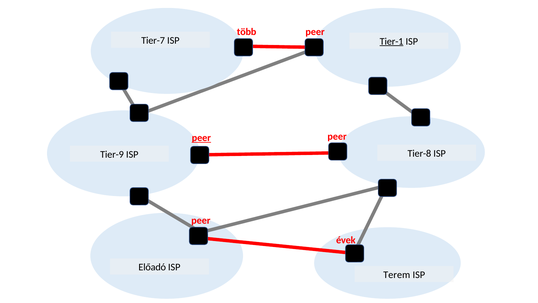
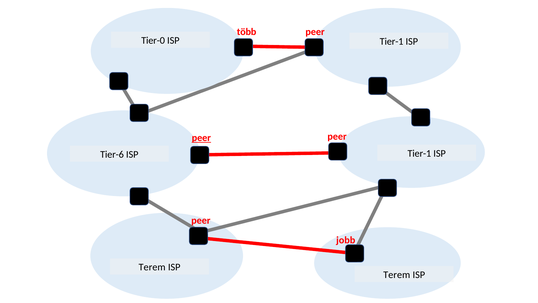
Tier-7: Tier-7 -> Tier-0
Tier-1 at (392, 41) underline: present -> none
Tier-9: Tier-9 -> Tier-6
Tier-8 at (419, 153): Tier-8 -> Tier-1
évek: évek -> jobb
Előadó at (152, 267): Előadó -> Terem
